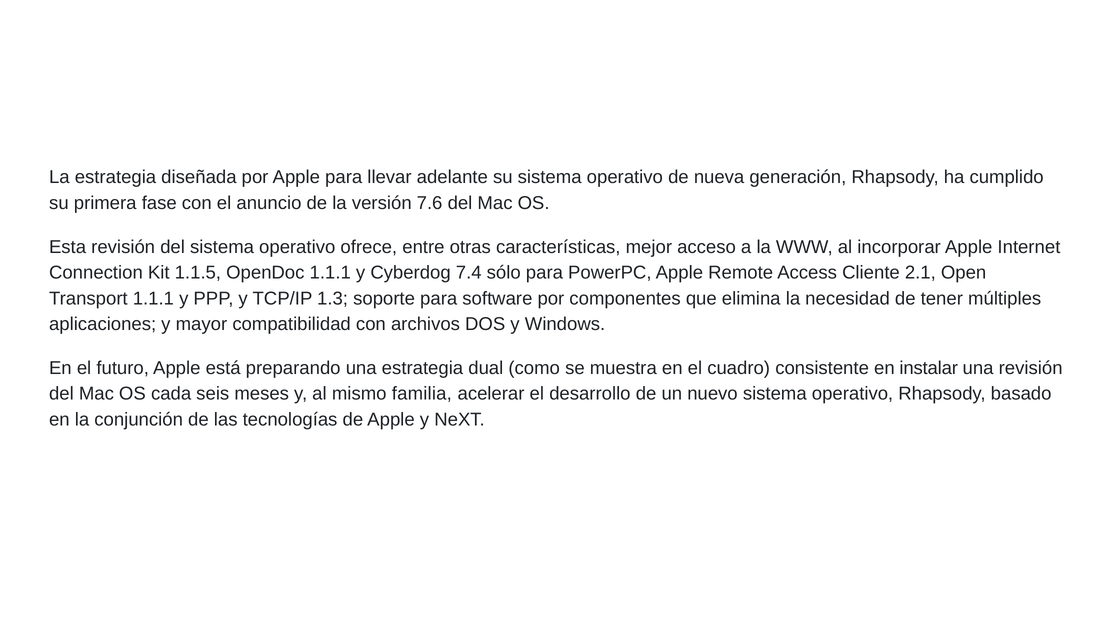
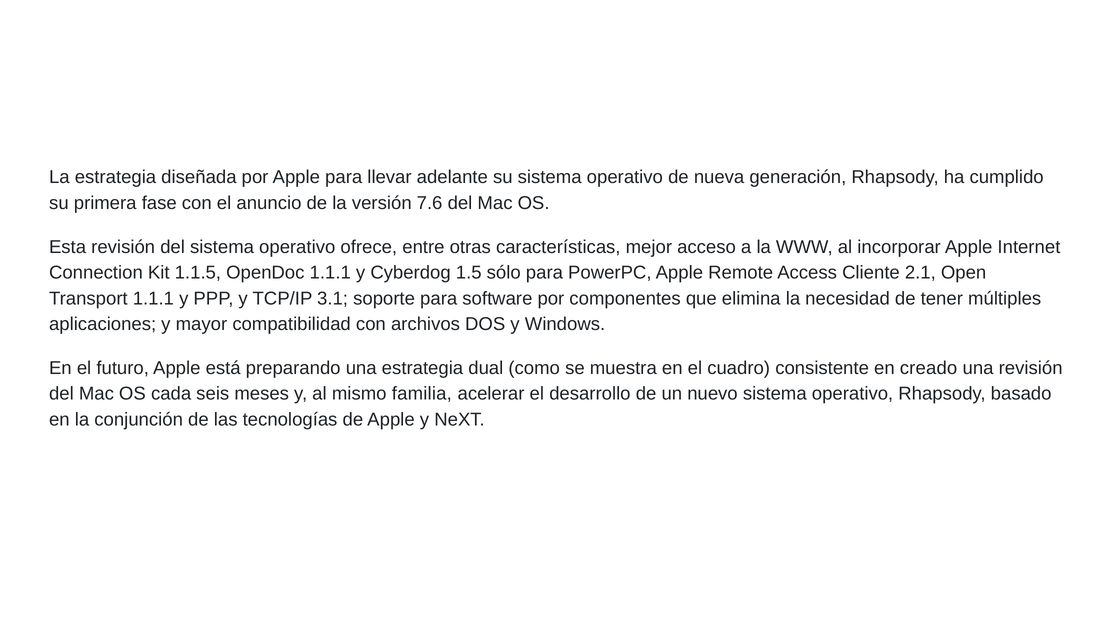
7.4: 7.4 -> 1.5
1.3: 1.3 -> 3.1
instalar: instalar -> creado
